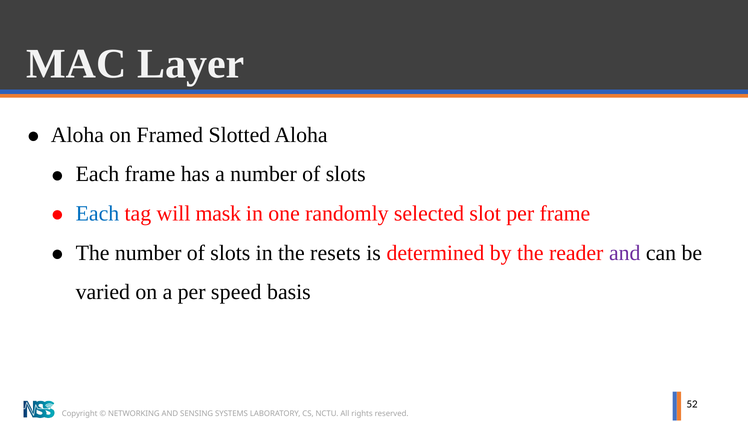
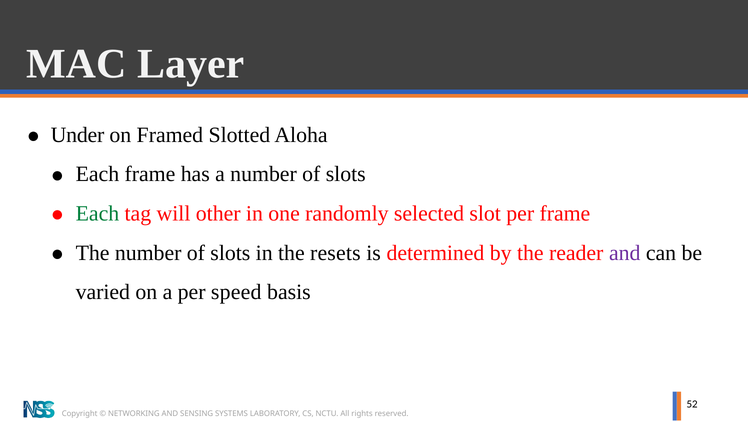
Aloha at (77, 135): Aloha -> Under
Each at (97, 213) colour: blue -> green
mask: mask -> other
